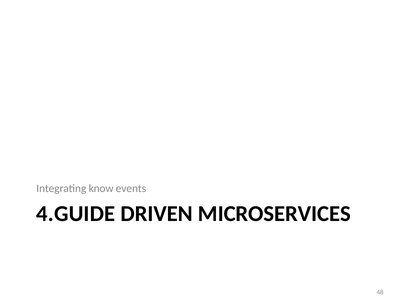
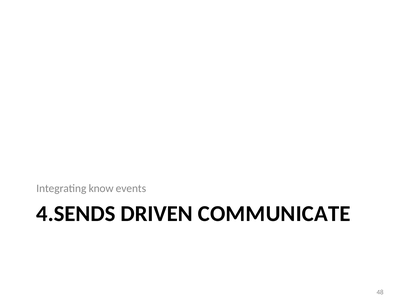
4.GUIDE: 4.GUIDE -> 4.SENDS
MICROSERVICES: MICROSERVICES -> COMMUNICATE
